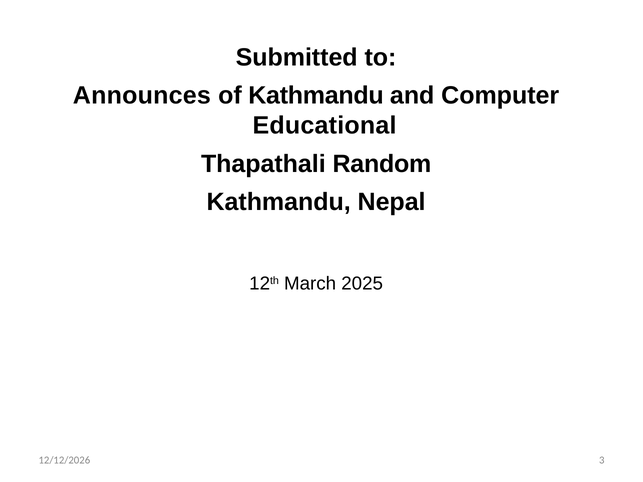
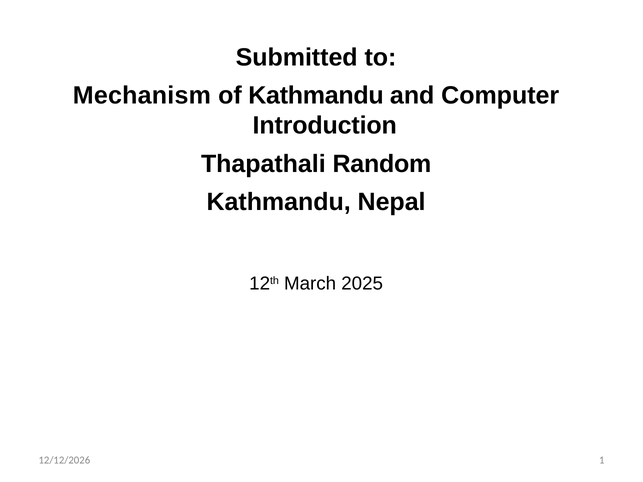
Announces: Announces -> Mechanism
Educational: Educational -> Introduction
3: 3 -> 1
